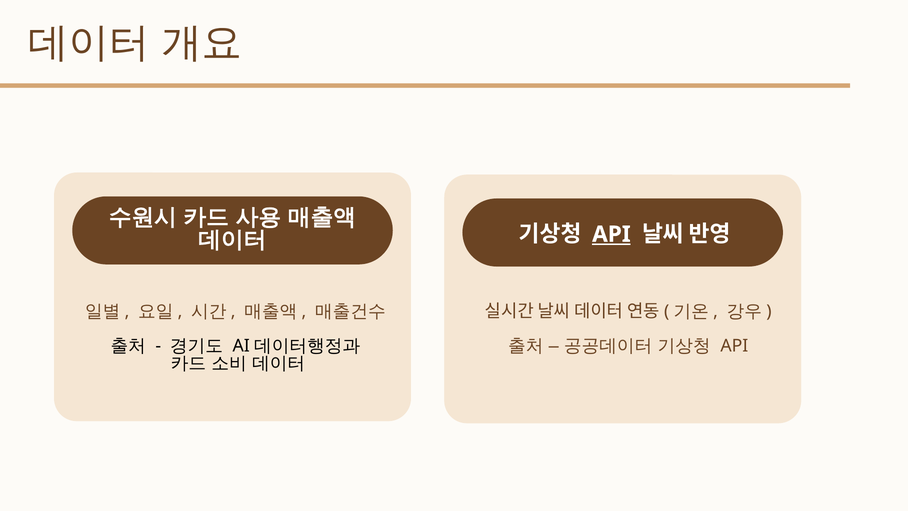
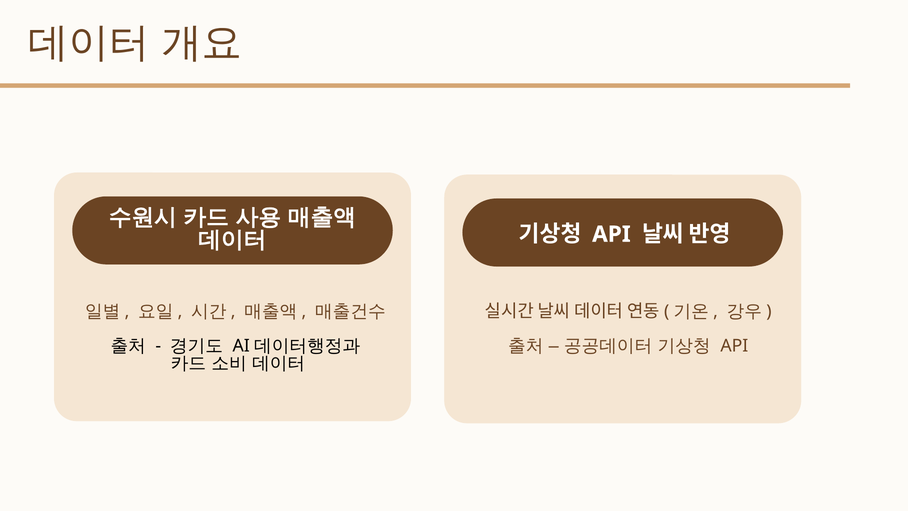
API at (611, 234) underline: present -> none
